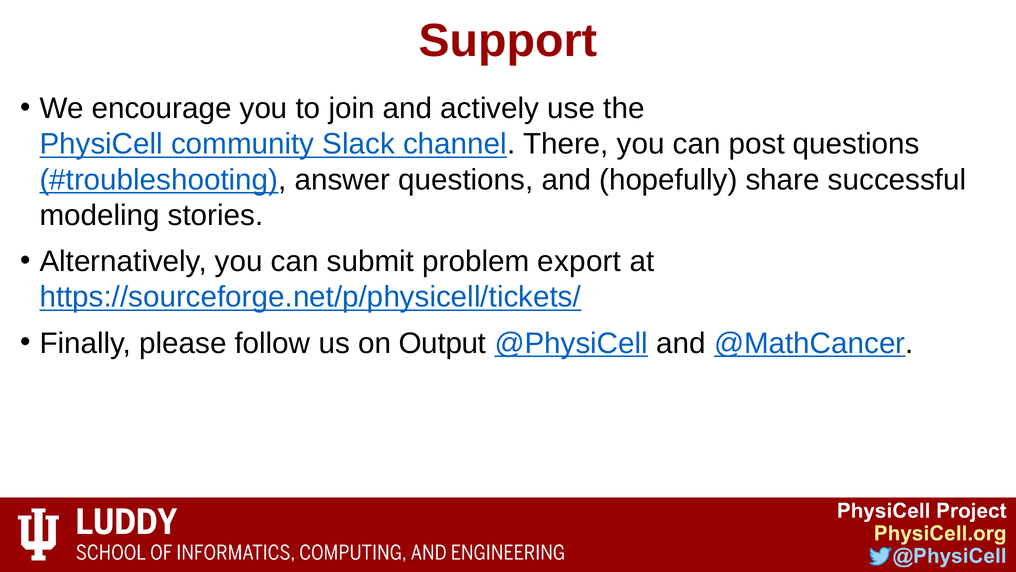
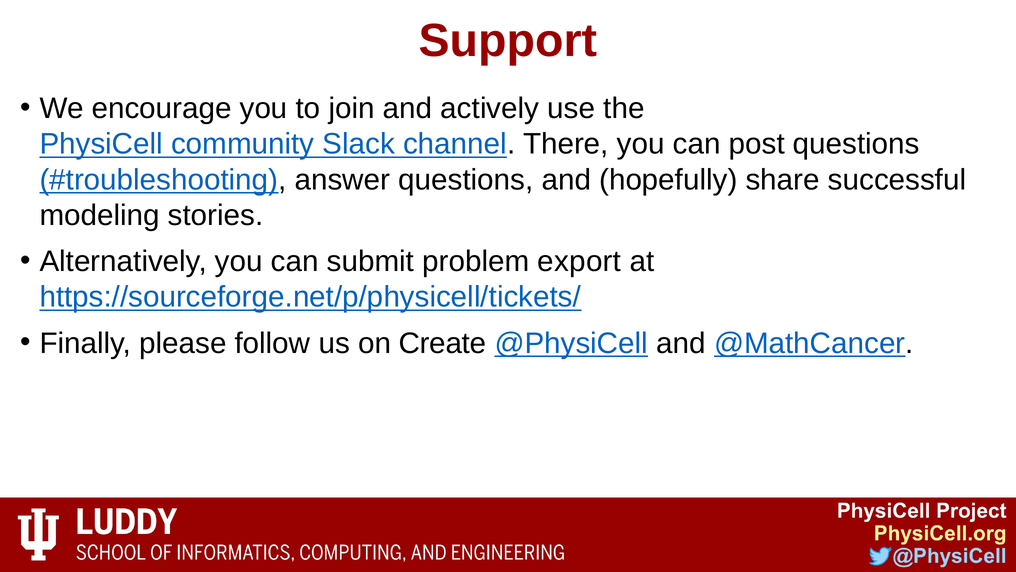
Output: Output -> Create
